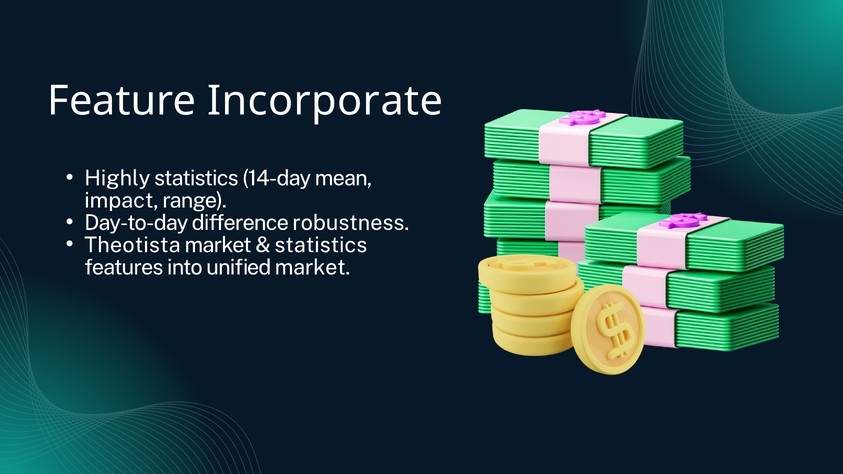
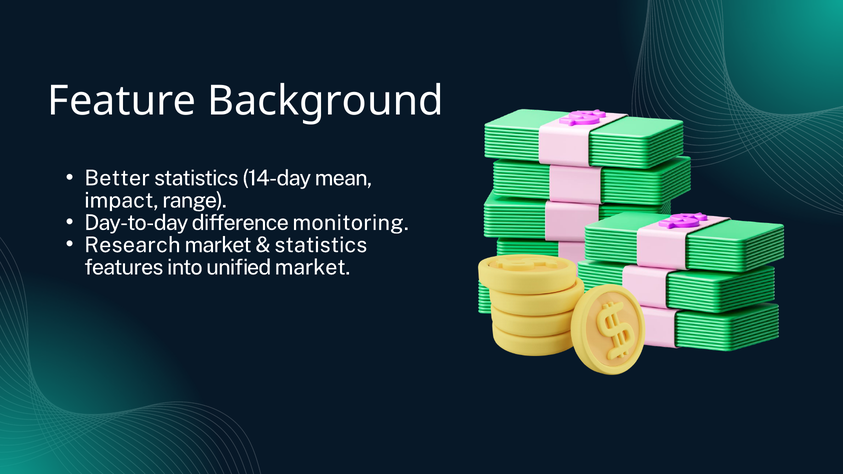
Incorporate: Incorporate -> Background
Highly: Highly -> Better
robustness: robustness -> monitoring
Theotista: Theotista -> Research
